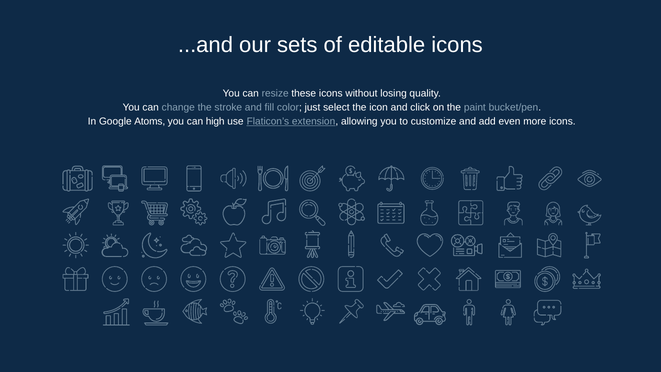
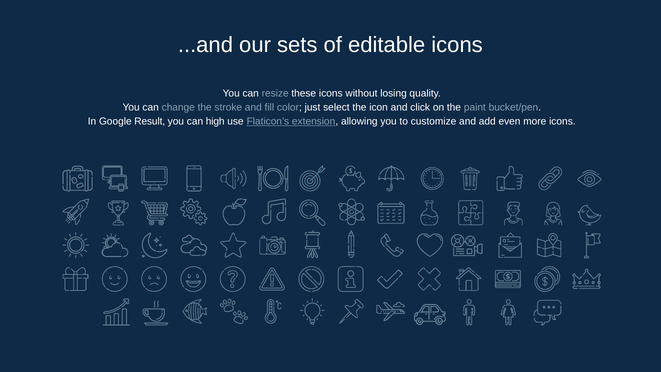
Atoms: Atoms -> Result
